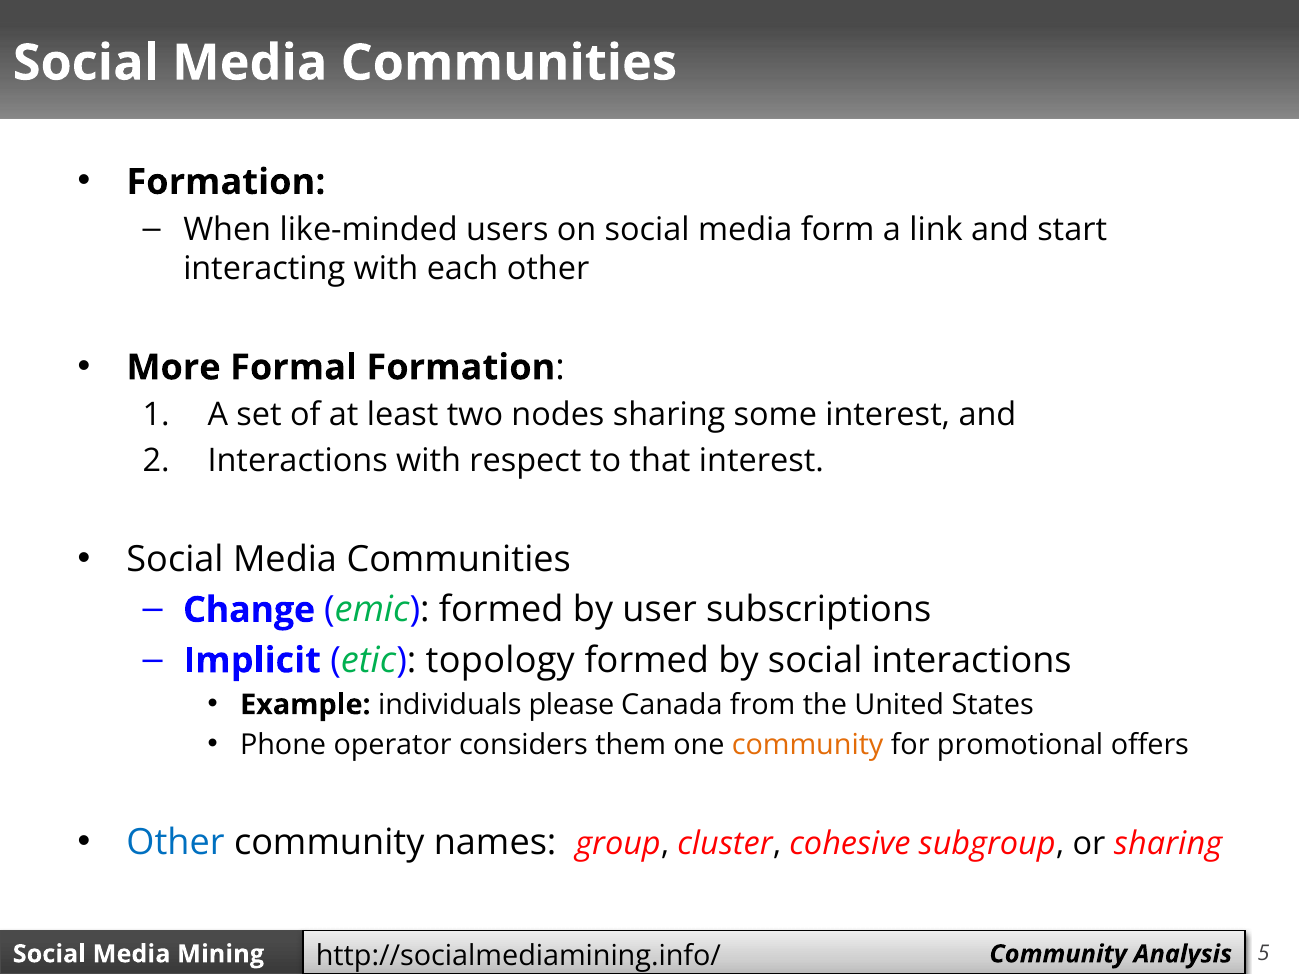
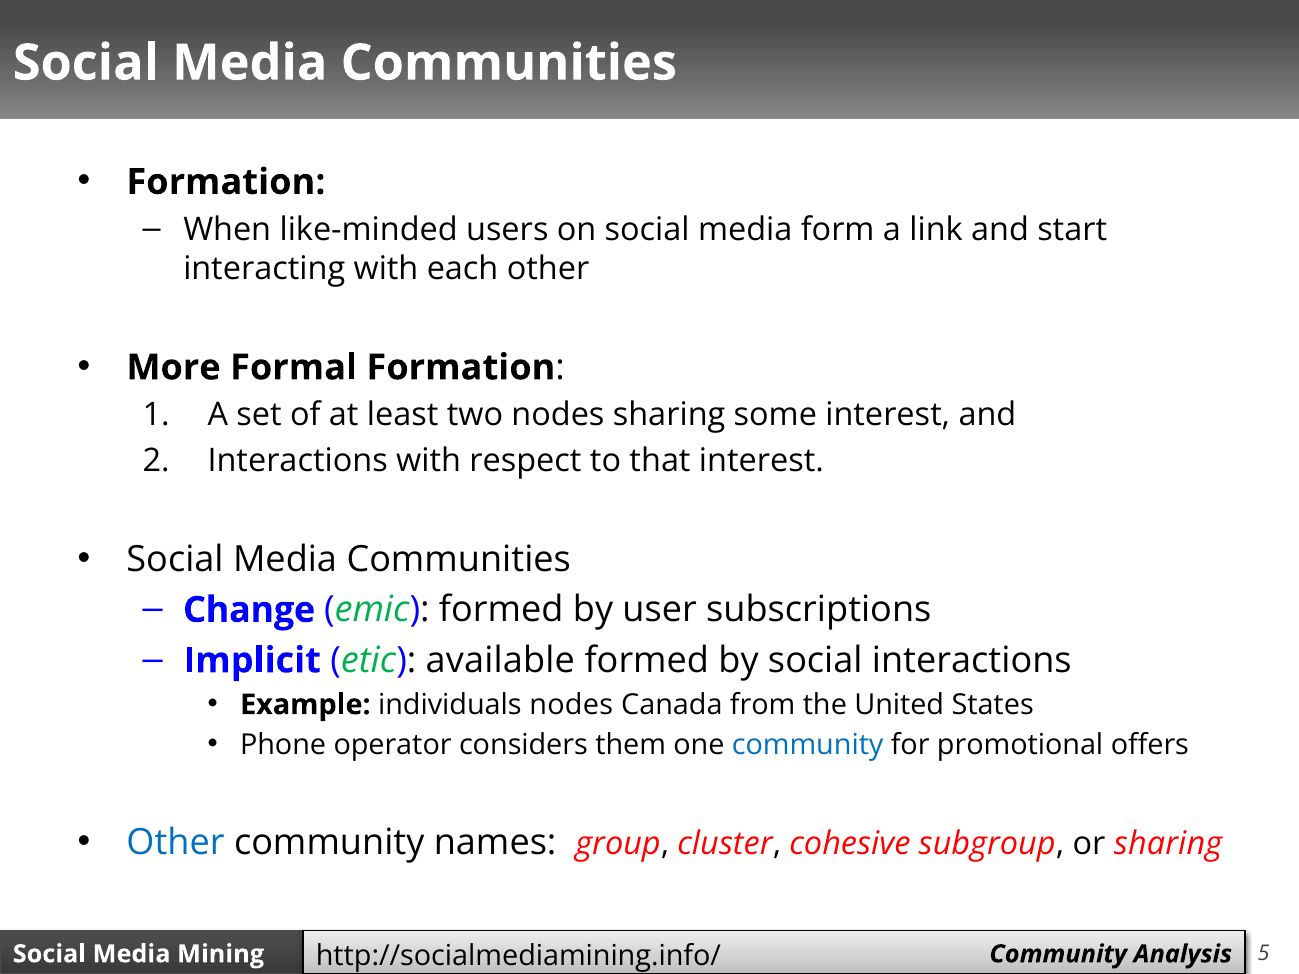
topology: topology -> available
individuals please: please -> nodes
community at (808, 745) colour: orange -> blue
